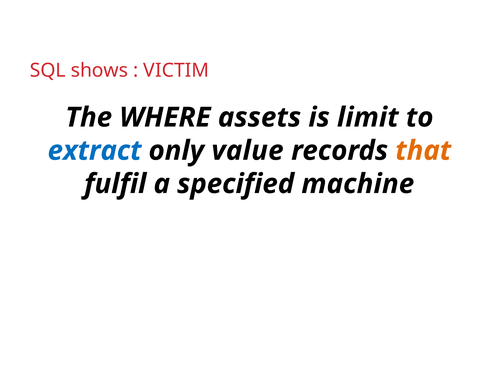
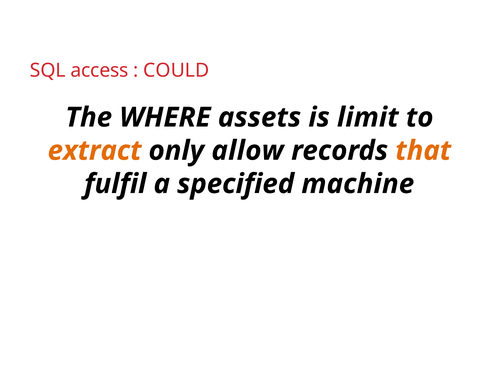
shows: shows -> access
VICTIM: VICTIM -> COULD
extract colour: blue -> orange
value: value -> allow
